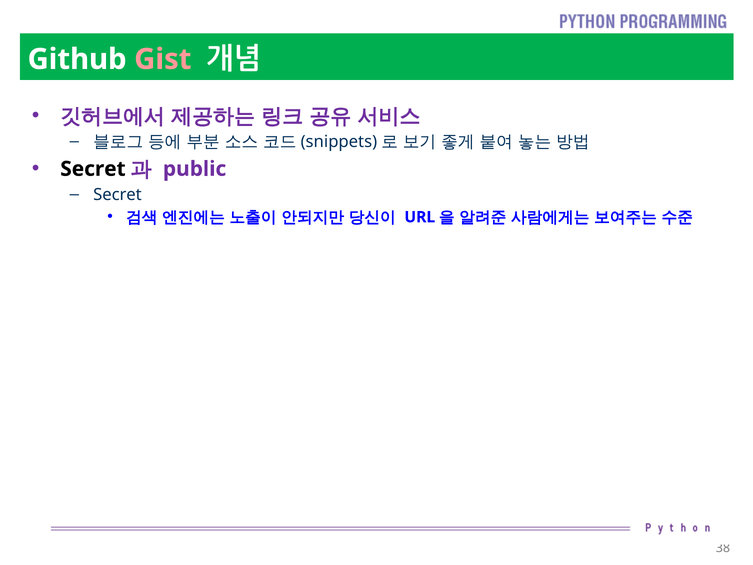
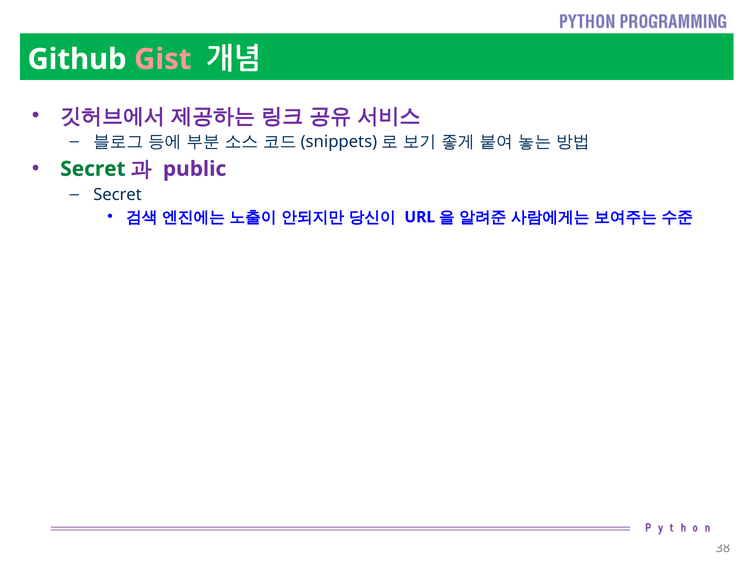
Secret at (93, 169) colour: black -> green
